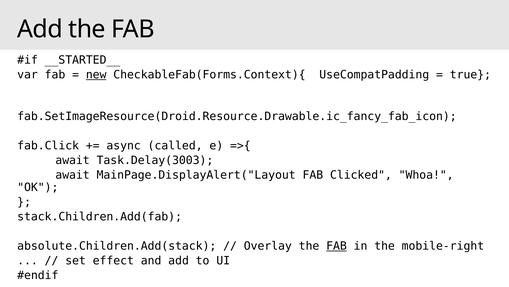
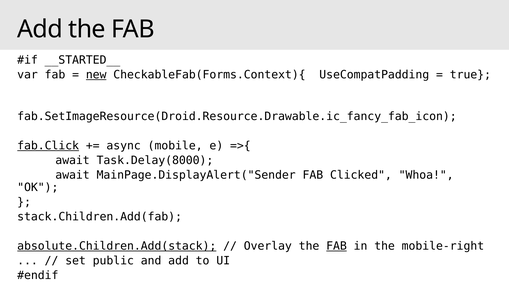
fab.Click underline: none -> present
called: called -> mobile
Task.Delay(3003: Task.Delay(3003 -> Task.Delay(8000
MainPage.DisplayAlert("Layout: MainPage.DisplayAlert("Layout -> MainPage.DisplayAlert("Sender
absolute.Children.Add(stack underline: none -> present
effect: effect -> public
